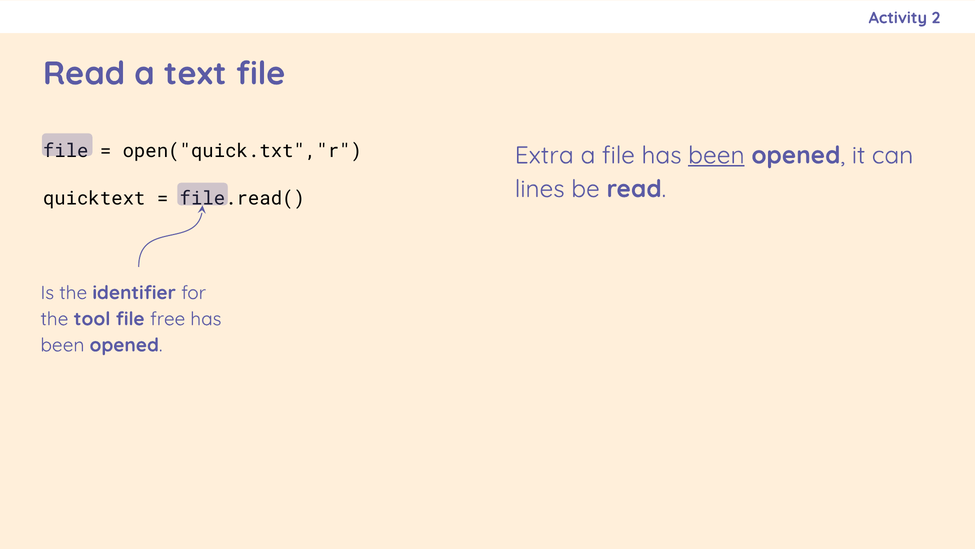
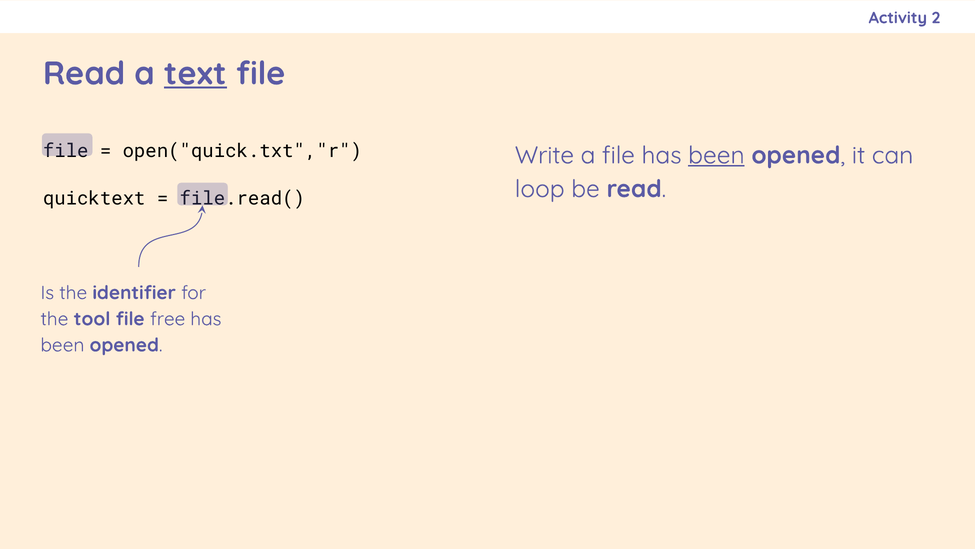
text underline: none -> present
Extra: Extra -> Write
lines: lines -> loop
